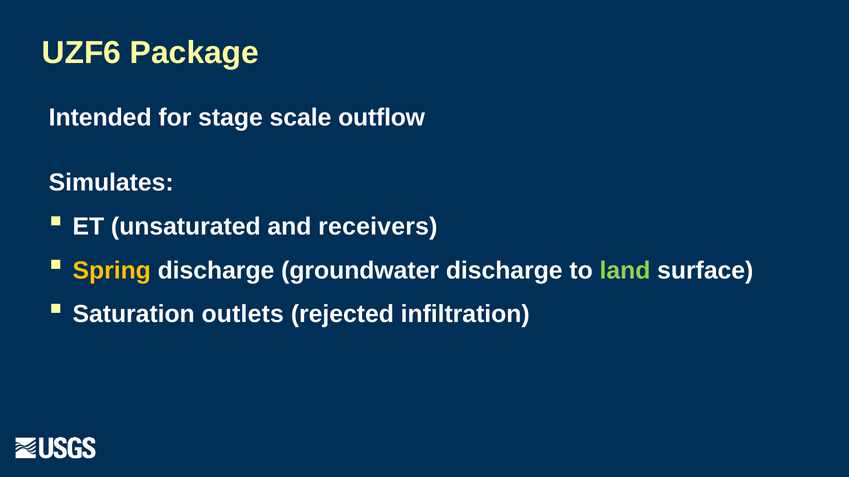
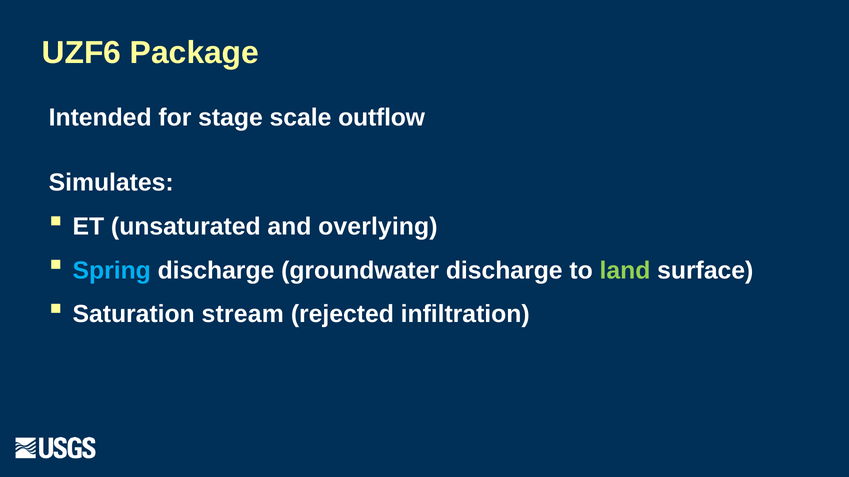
receivers: receivers -> overlying
Spring colour: yellow -> light blue
outlets: outlets -> stream
